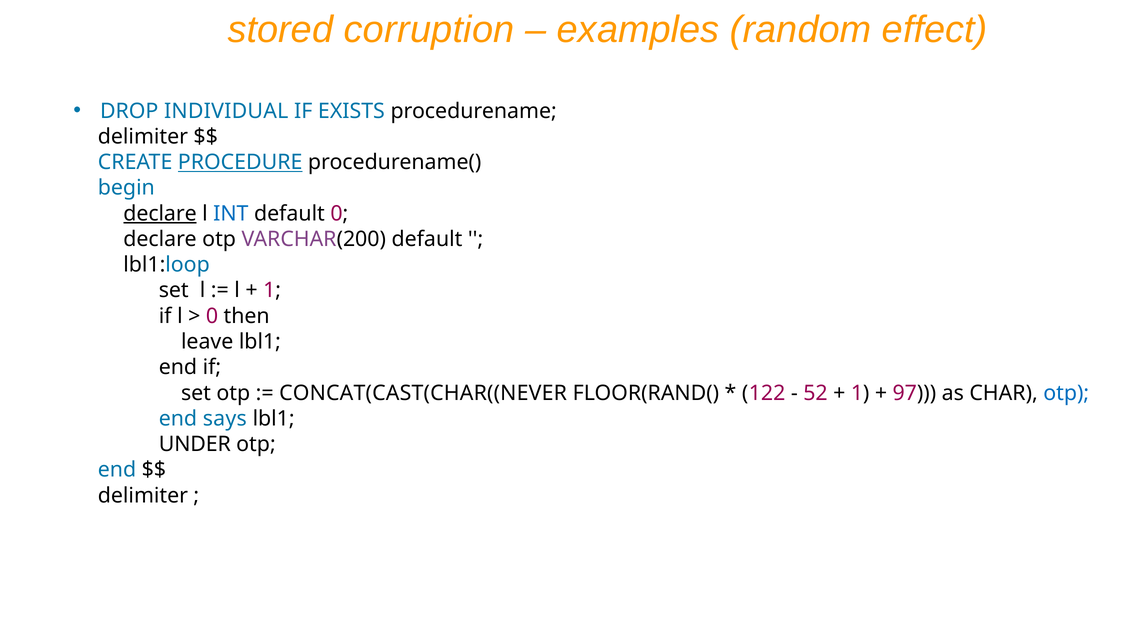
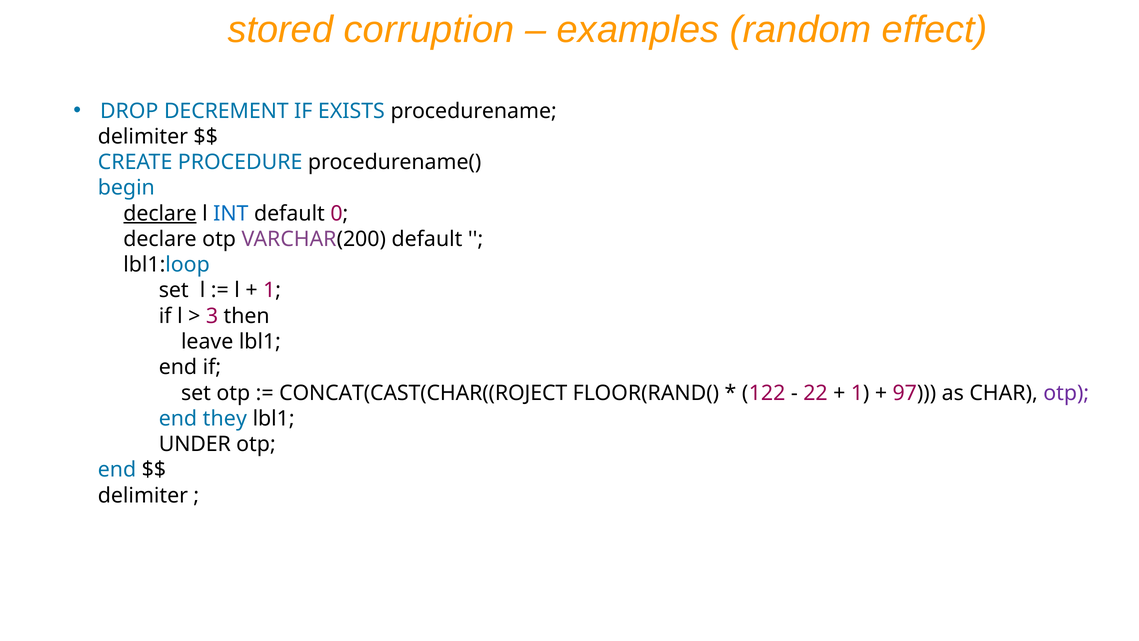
INDIVIDUAL: INDIVIDUAL -> DECREMENT
PROCEDURE underline: present -> none
0 at (212, 316): 0 -> 3
CONCAT(CAST(CHAR((NEVER: CONCAT(CAST(CHAR((NEVER -> CONCAT(CAST(CHAR((ROJECT
52: 52 -> 22
otp at (1066, 393) colour: blue -> purple
says: says -> they
